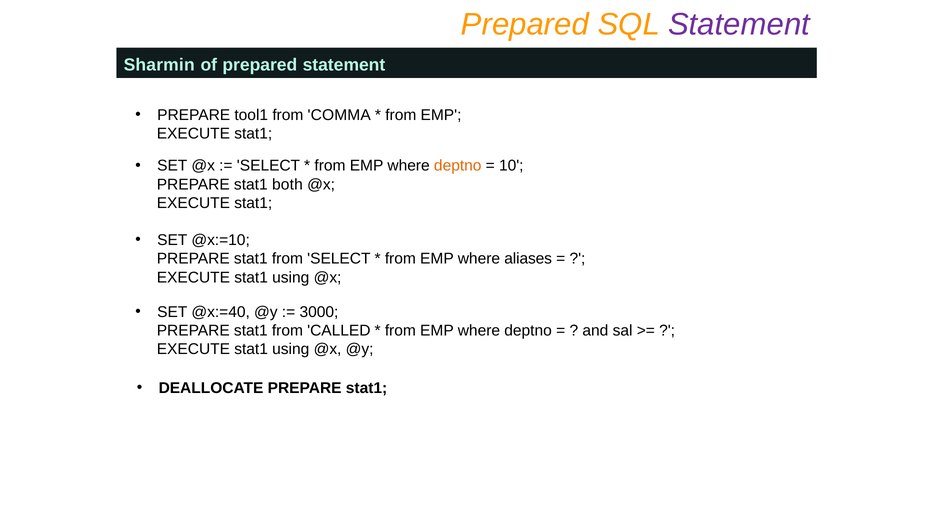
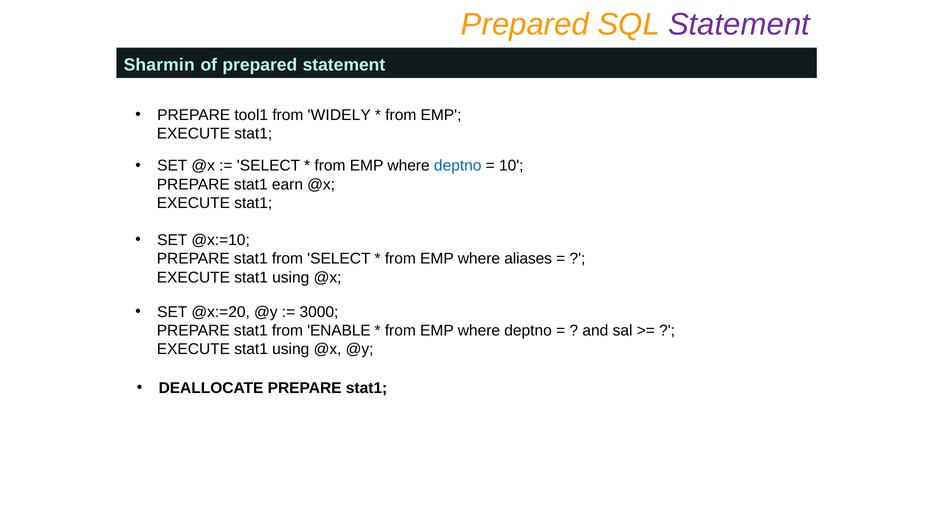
COMMA: COMMA -> WIDELY
deptno at (458, 166) colour: orange -> blue
both: both -> earn
@x:=40: @x:=40 -> @x:=20
CALLED: CALLED -> ENABLE
